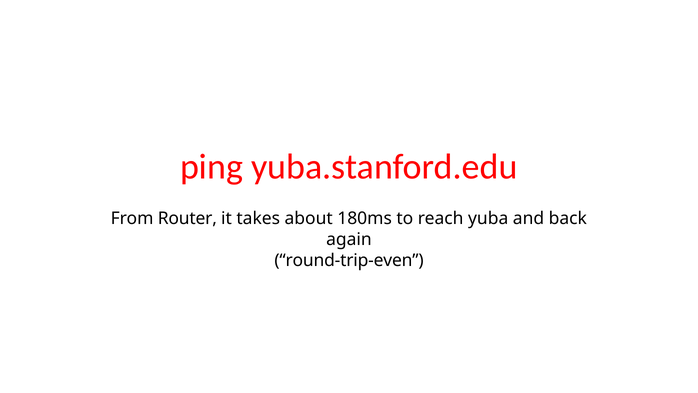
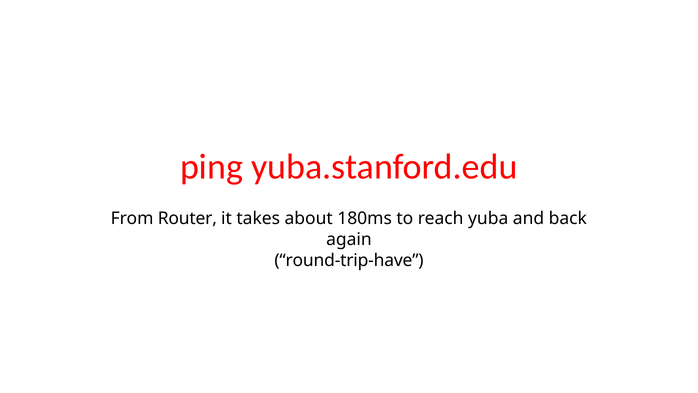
round-trip-even: round-trip-even -> round-trip-have
